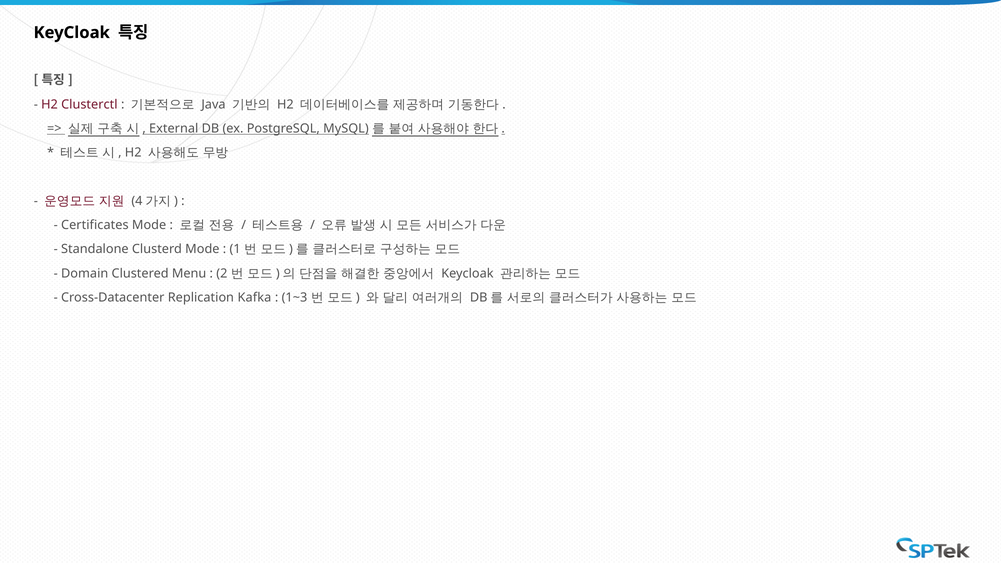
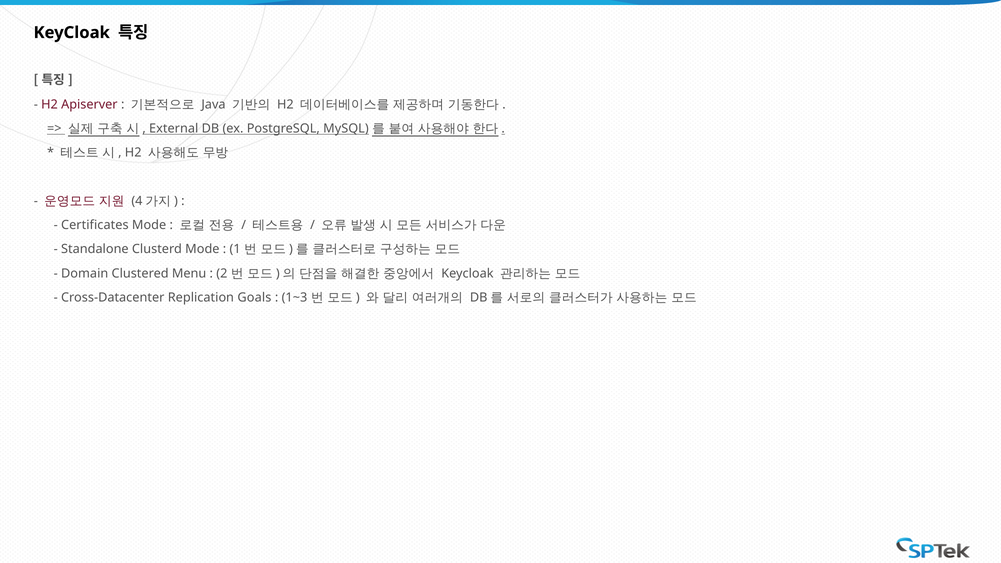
Clusterctl: Clusterctl -> Apiserver
Kafka: Kafka -> Goals
